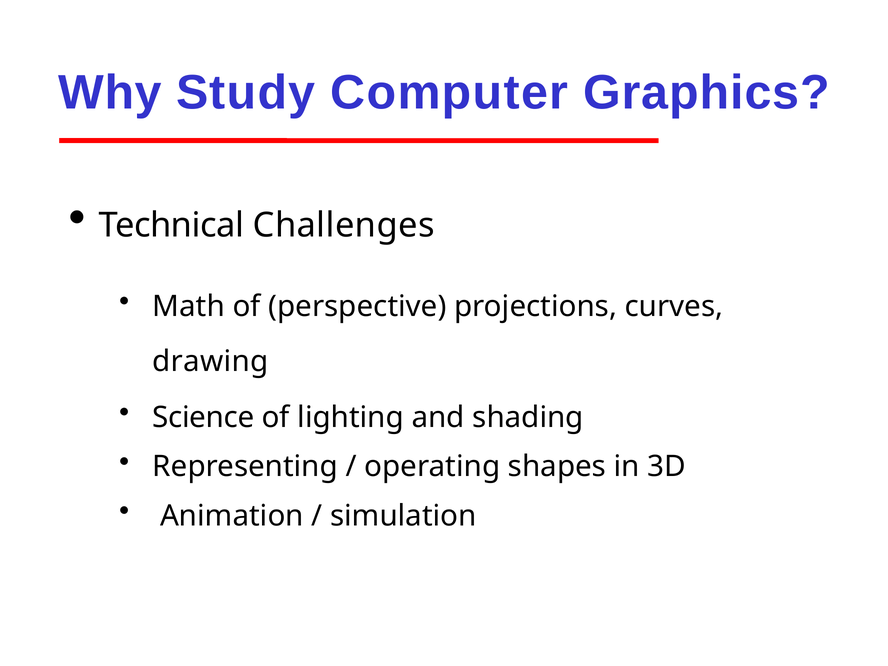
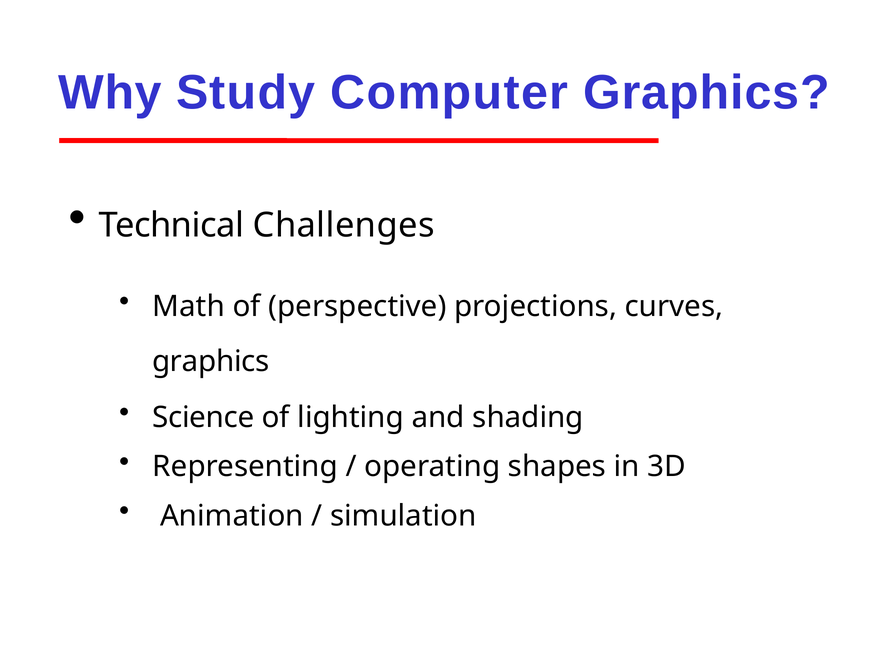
drawing at (211, 362): drawing -> graphics
